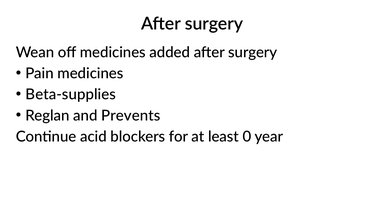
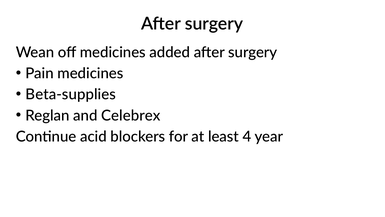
Prevents: Prevents -> Celebrex
0: 0 -> 4
